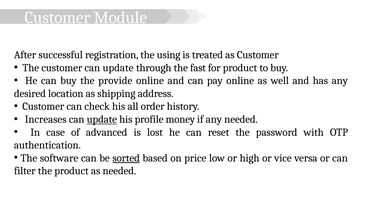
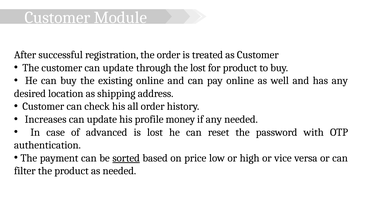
the using: using -> order
the fast: fast -> lost
provide: provide -> existing
update at (102, 119) underline: present -> none
software: software -> payment
